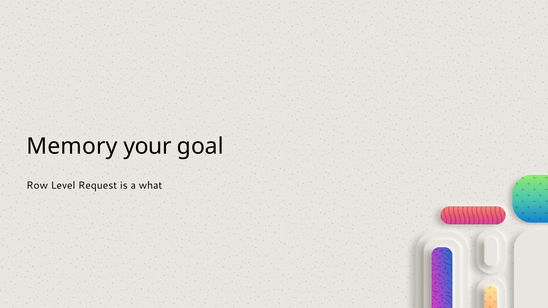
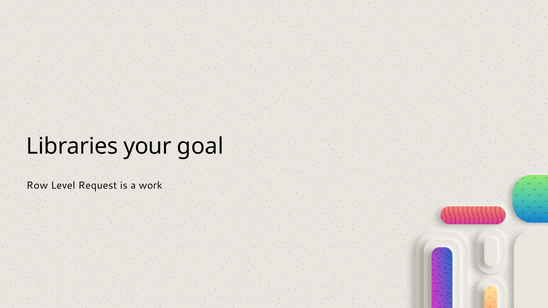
Memory: Memory -> Libraries
what: what -> work
